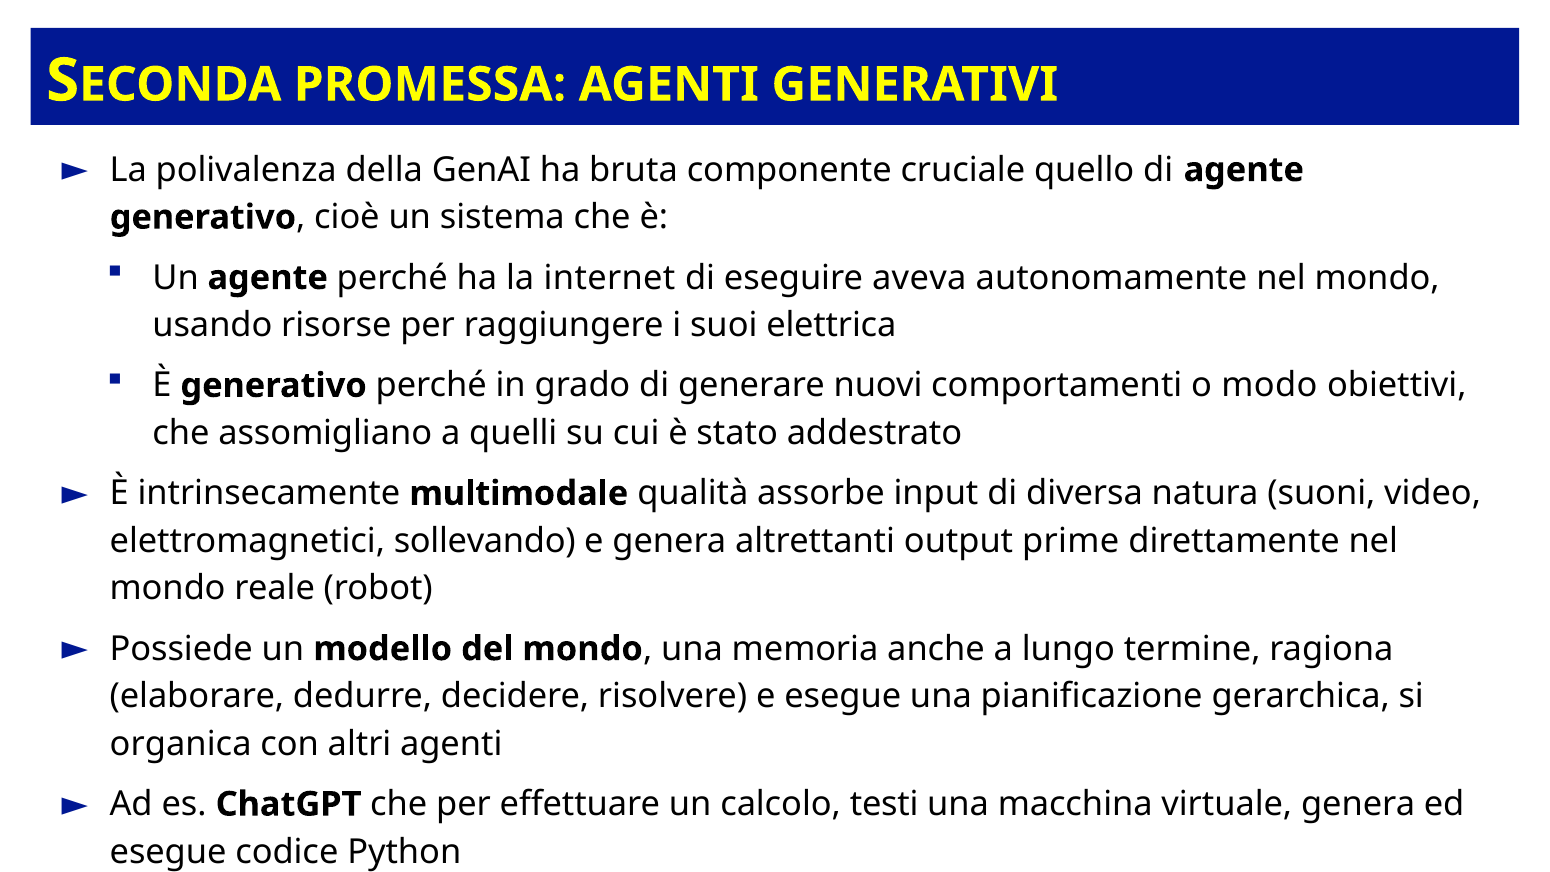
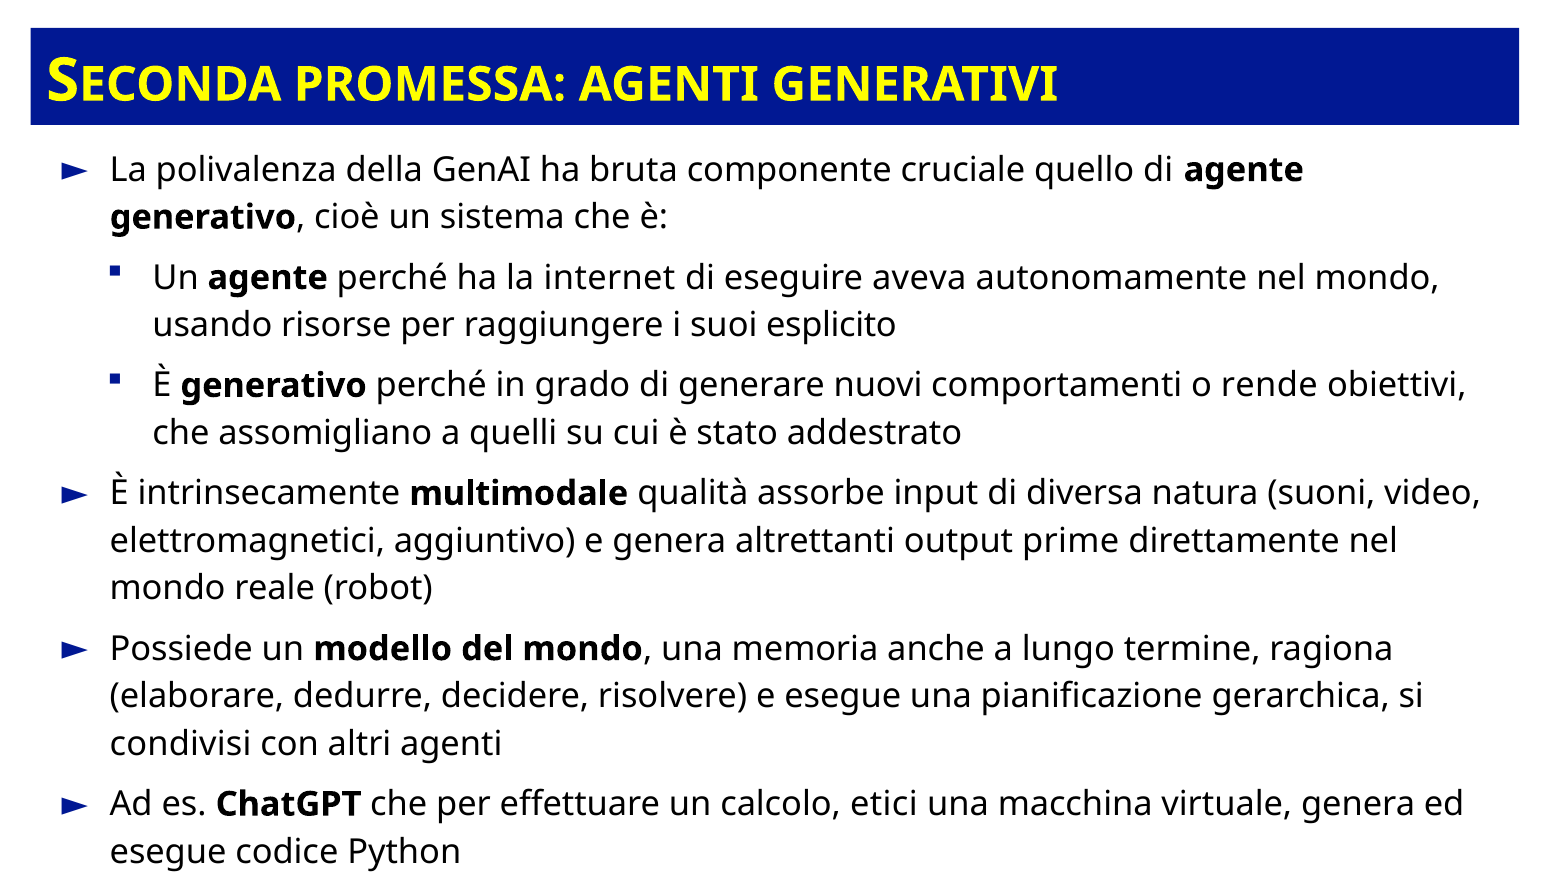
elettrica: elettrica -> esplicito
modo: modo -> rende
sollevando: sollevando -> aggiuntivo
organica: organica -> condivisi
testi: testi -> etici
